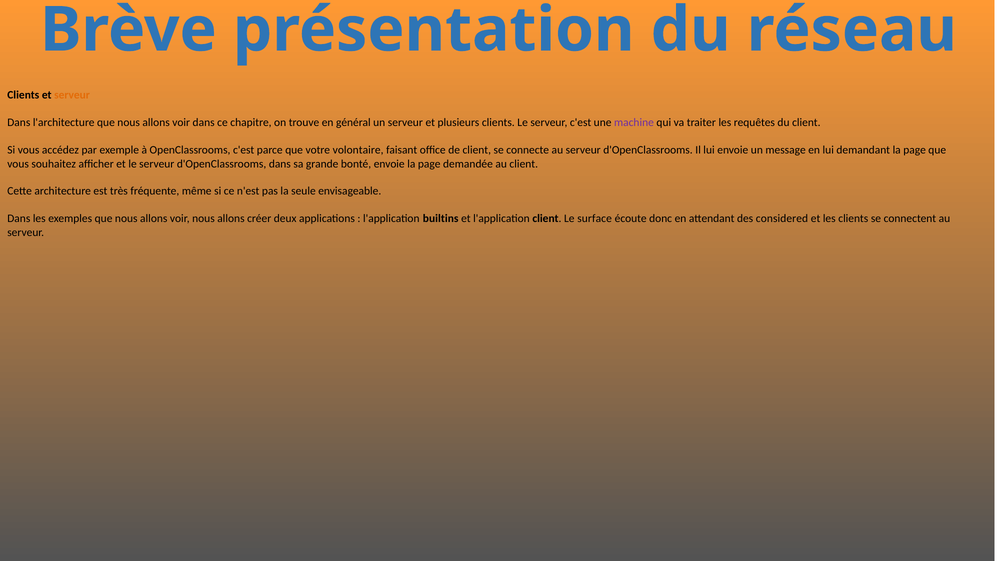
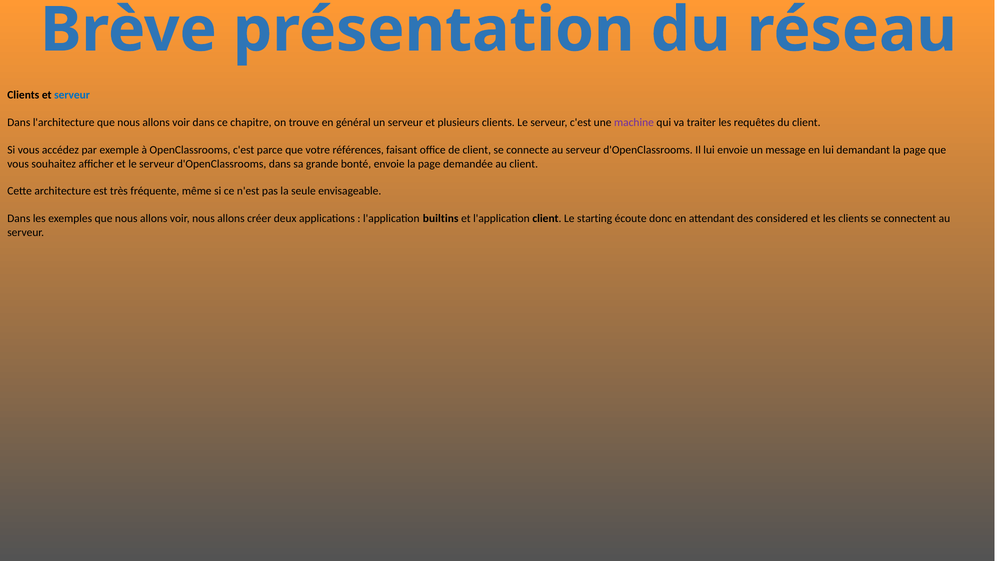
serveur at (72, 95) colour: orange -> blue
volontaire: volontaire -> références
surface: surface -> starting
